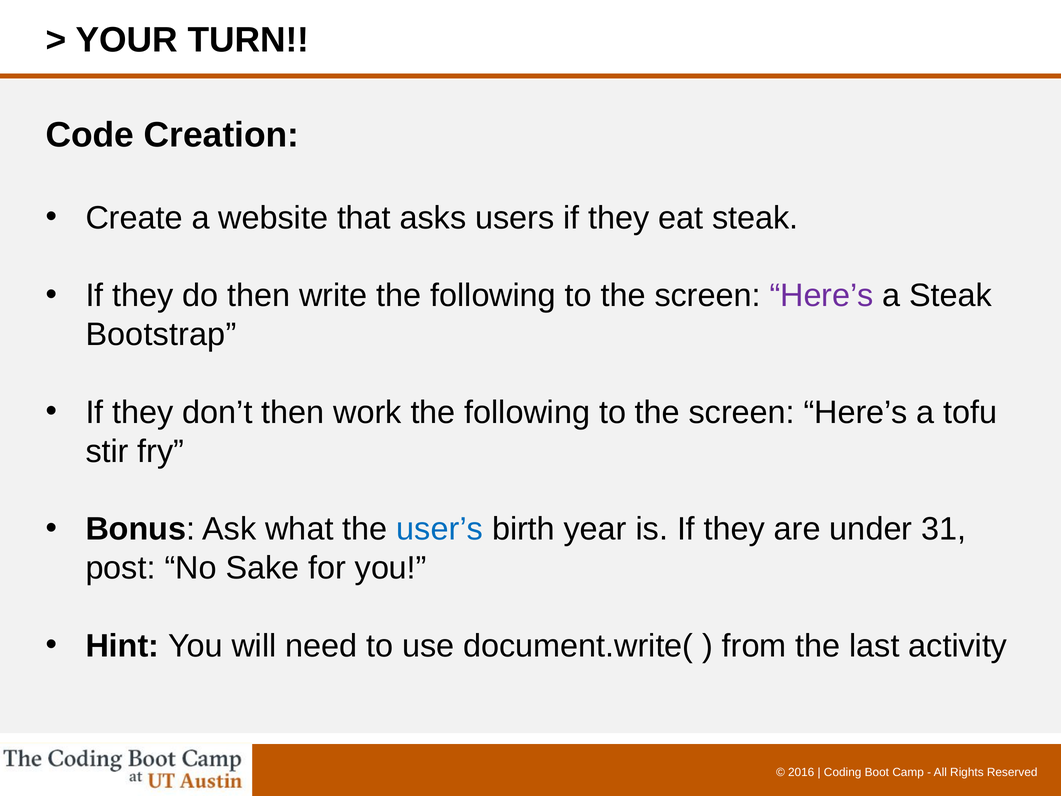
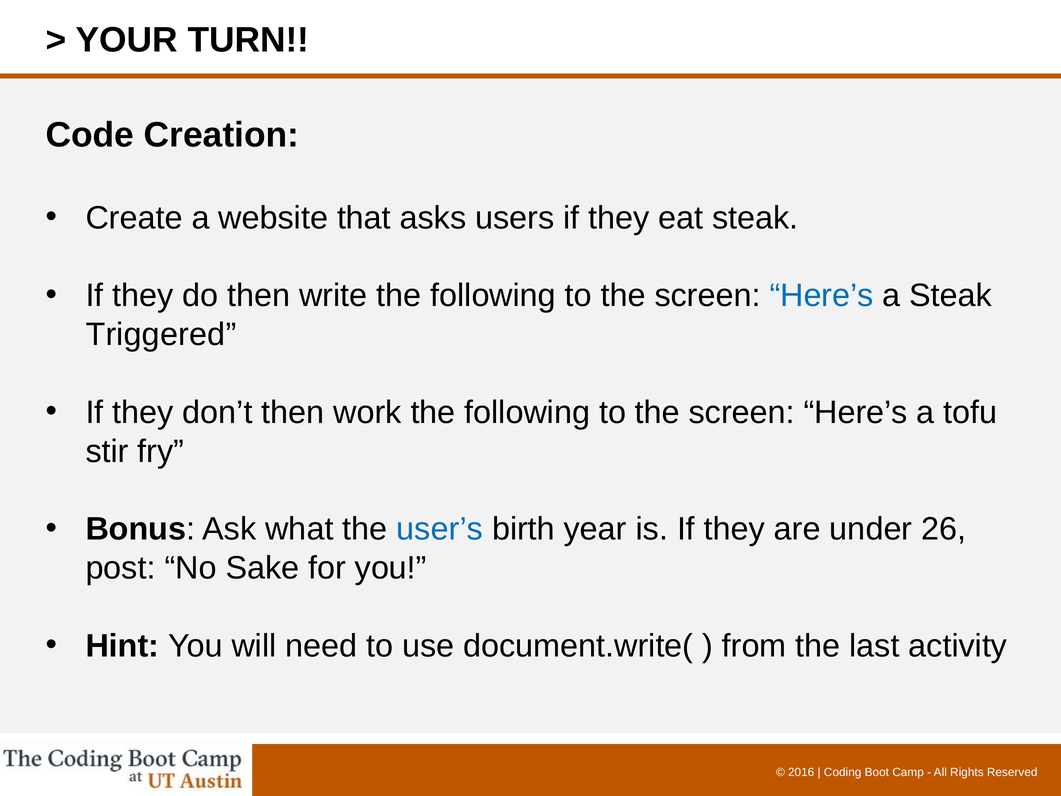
Here’s at (821, 296) colour: purple -> blue
Bootstrap: Bootstrap -> Triggered
31: 31 -> 26
